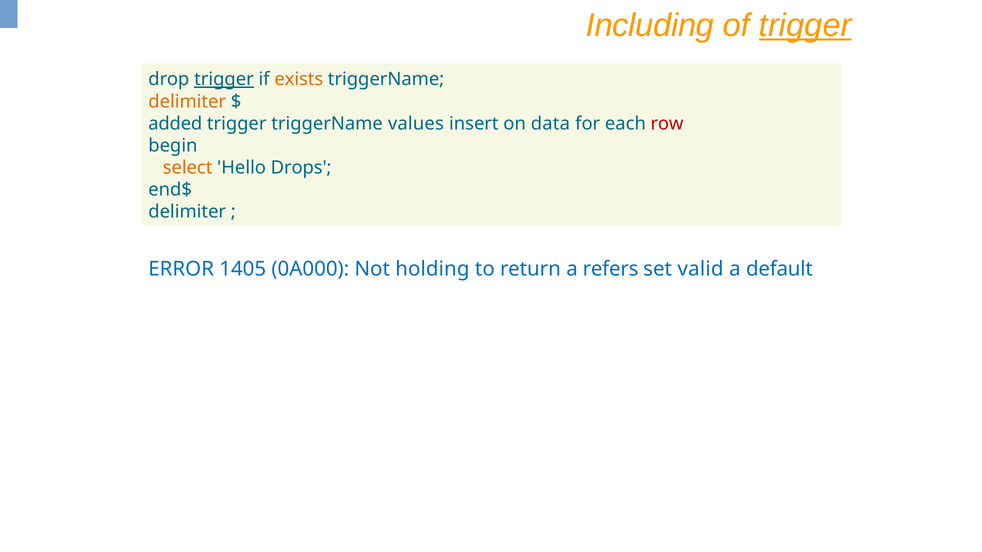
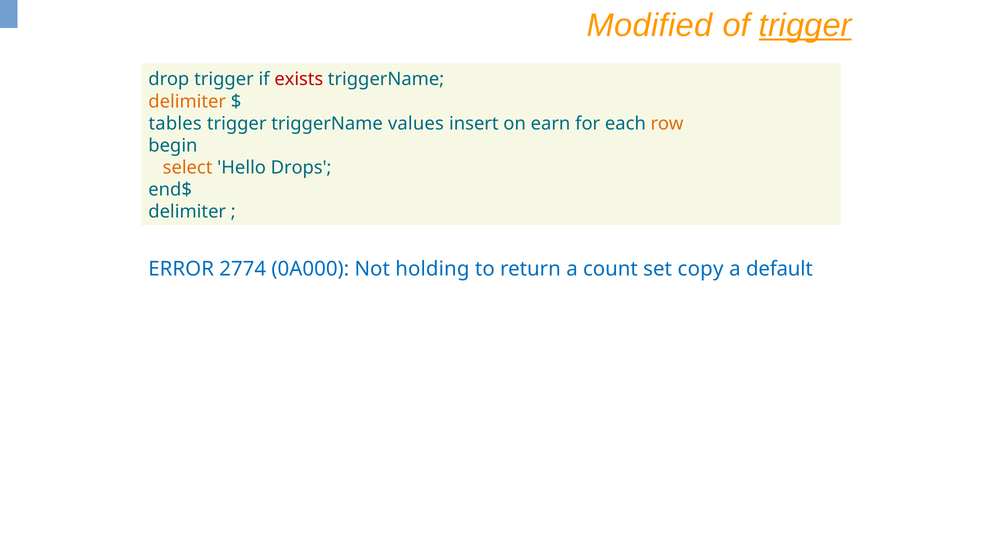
Including: Including -> Modified
trigger at (224, 79) underline: present -> none
exists colour: orange -> red
added: added -> tables
data: data -> earn
row colour: red -> orange
1405: 1405 -> 2774
refers: refers -> count
valid: valid -> copy
